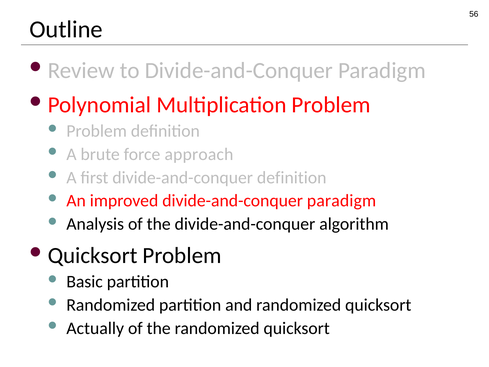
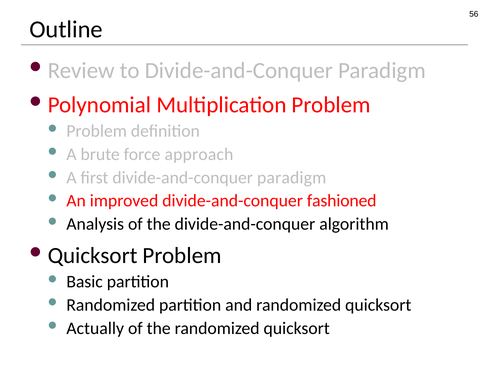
first divide-and-conquer definition: definition -> paradigm
improved divide-and-conquer paradigm: paradigm -> fashioned
